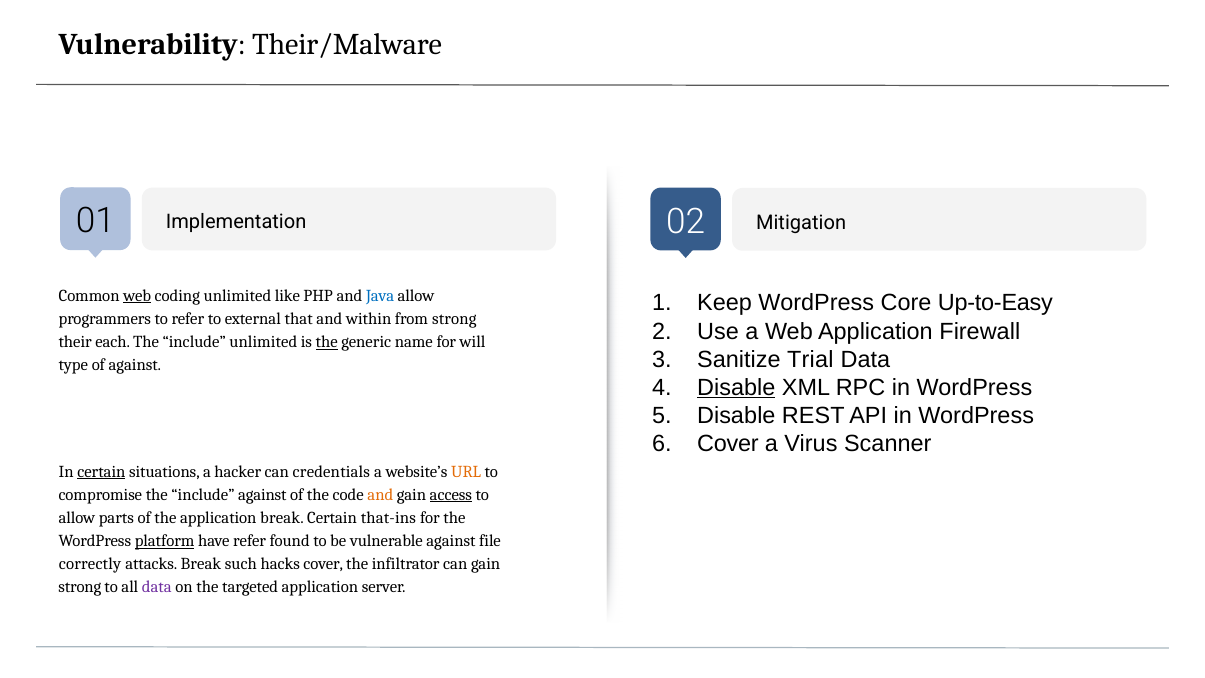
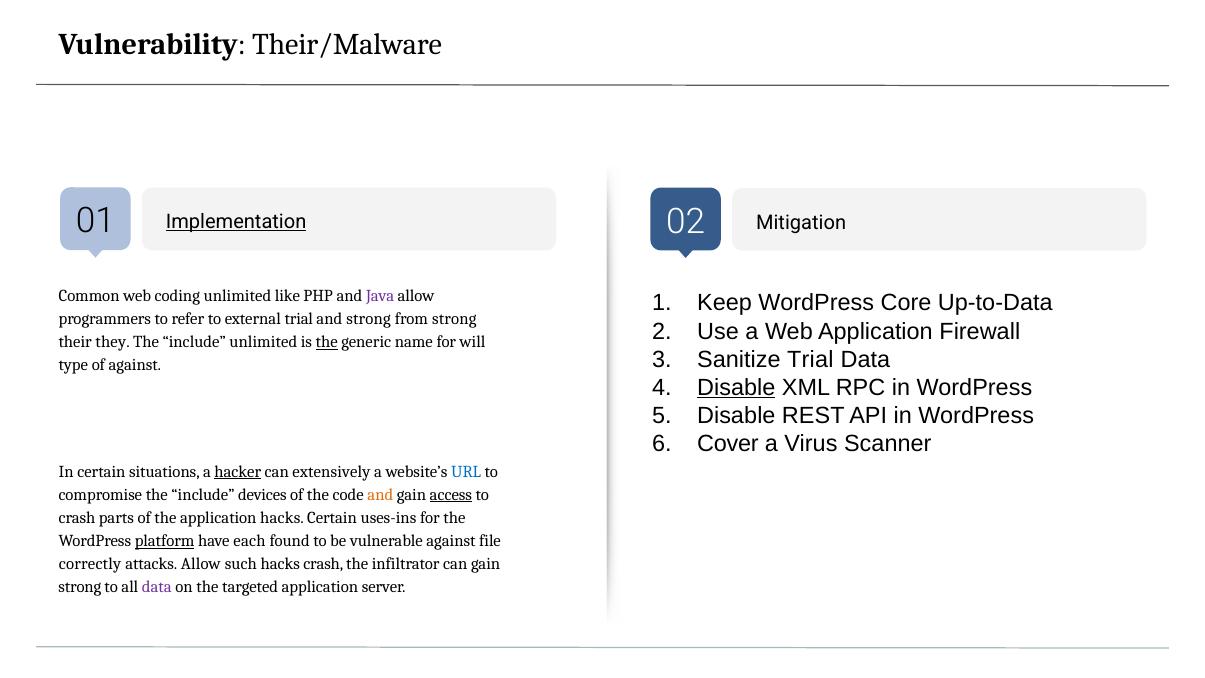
Implementation underline: none -> present
web at (137, 296) underline: present -> none
Java colour: blue -> purple
Up-to-Easy: Up-to-Easy -> Up-to-Data
external that: that -> trial
and within: within -> strong
each: each -> they
certain at (101, 472) underline: present -> none
hacker underline: none -> present
credentials: credentials -> extensively
URL colour: orange -> blue
include against: against -> devices
allow at (77, 518): allow -> crash
application break: break -> hacks
that-ins: that-ins -> uses-ins
have refer: refer -> each
attacks Break: Break -> Allow
hacks cover: cover -> crash
